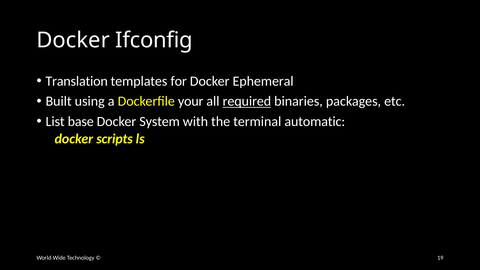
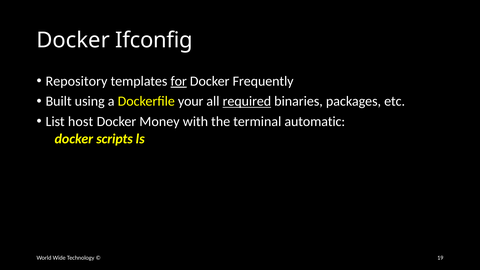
Translation: Translation -> Repository
for underline: none -> present
Ephemeral: Ephemeral -> Frequently
base: base -> host
System: System -> Money
